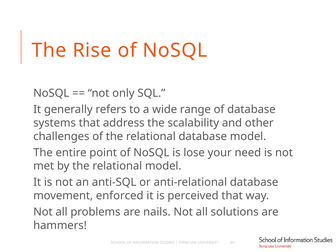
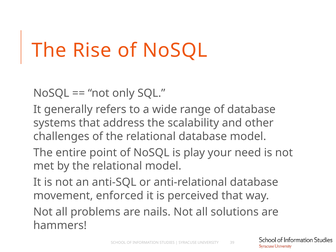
lose: lose -> play
